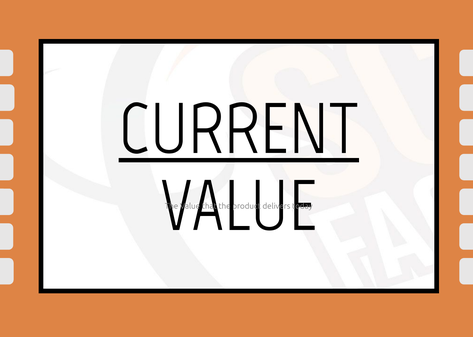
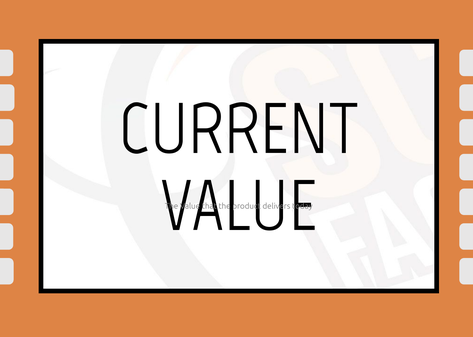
CURRENT underline: present -> none
